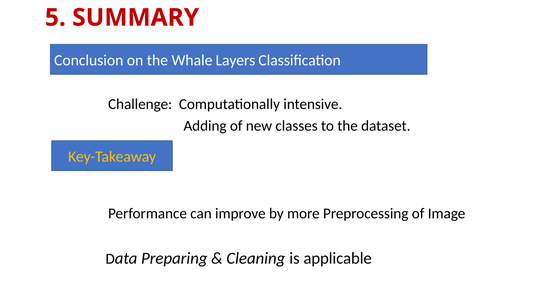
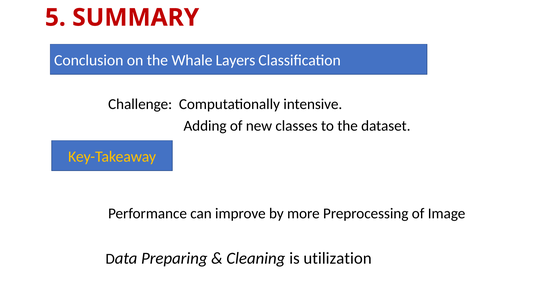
applicable: applicable -> utilization
